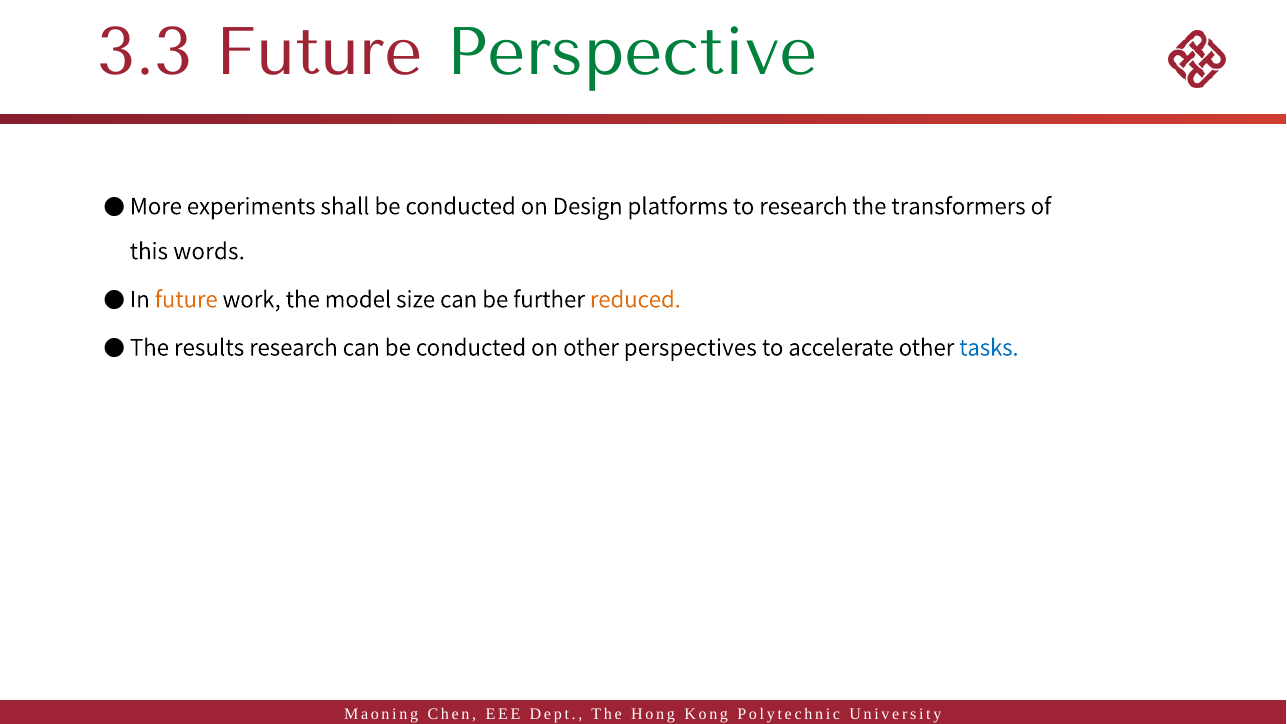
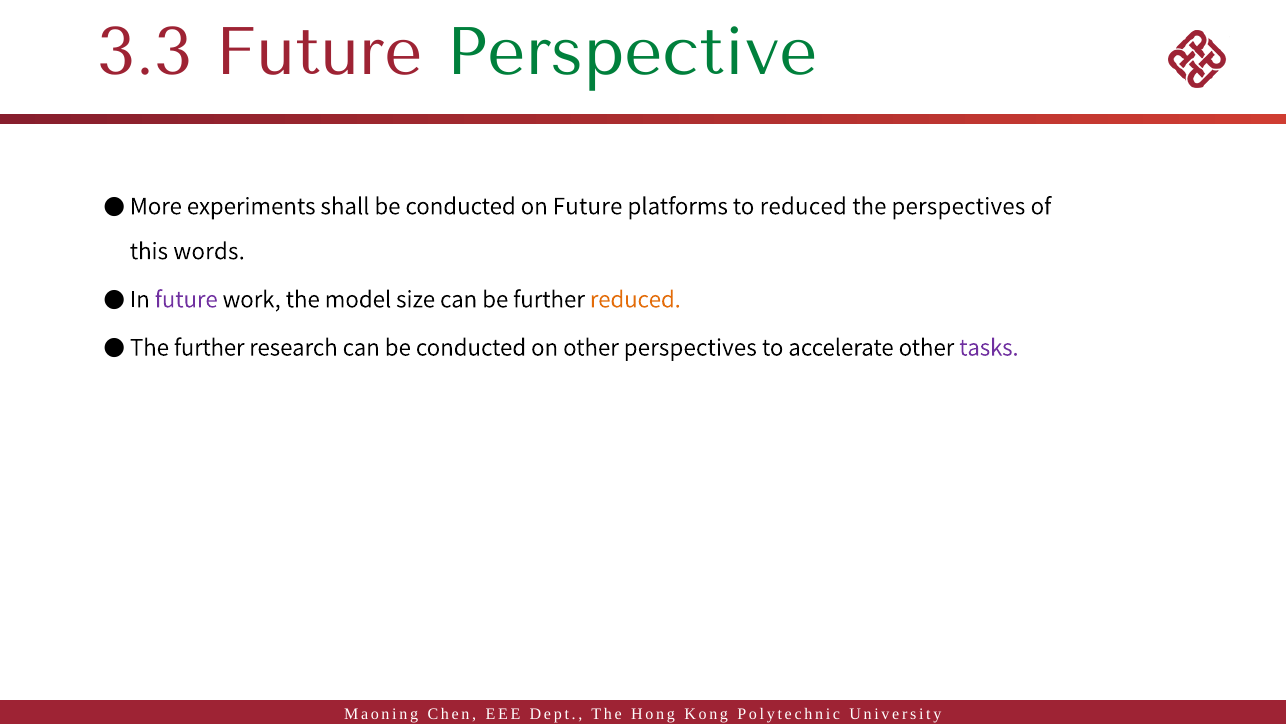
on Design: Design -> Future
to research: research -> reduced
the transformers: transformers -> perspectives
future at (186, 299) colour: orange -> purple
results at (209, 347): results -> further
tasks colour: blue -> purple
